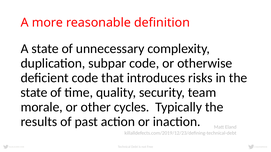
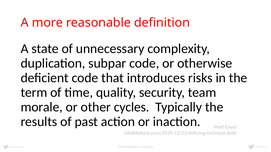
state at (34, 93): state -> term
